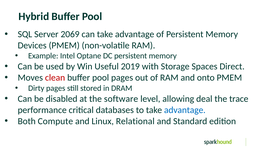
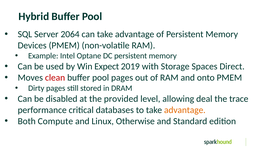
2069: 2069 -> 2064
Useful: Useful -> Expect
software: software -> provided
advantage at (185, 110) colour: blue -> orange
Relational: Relational -> Otherwise
